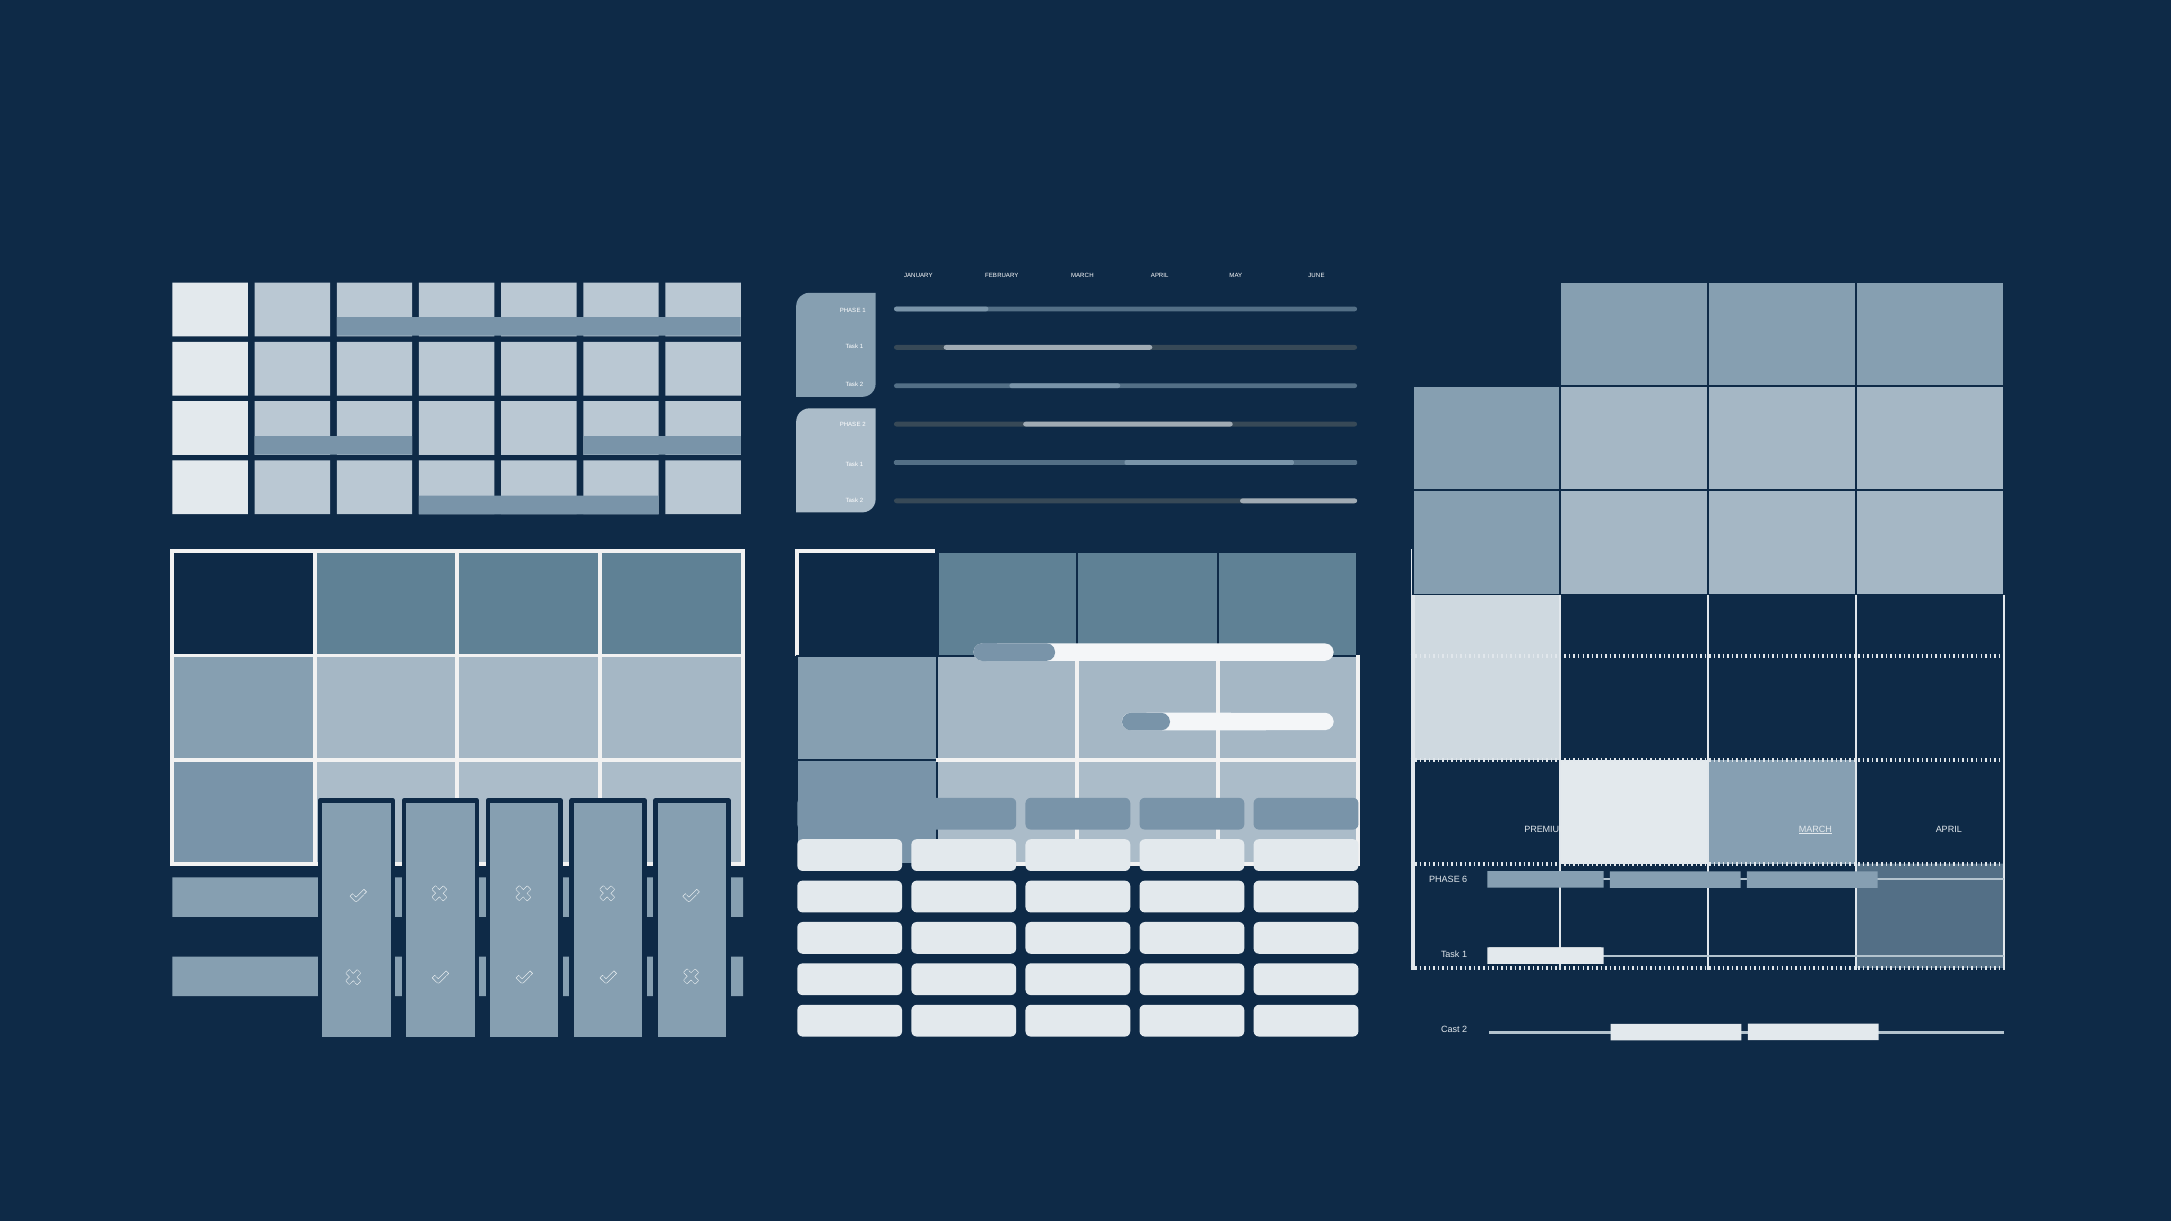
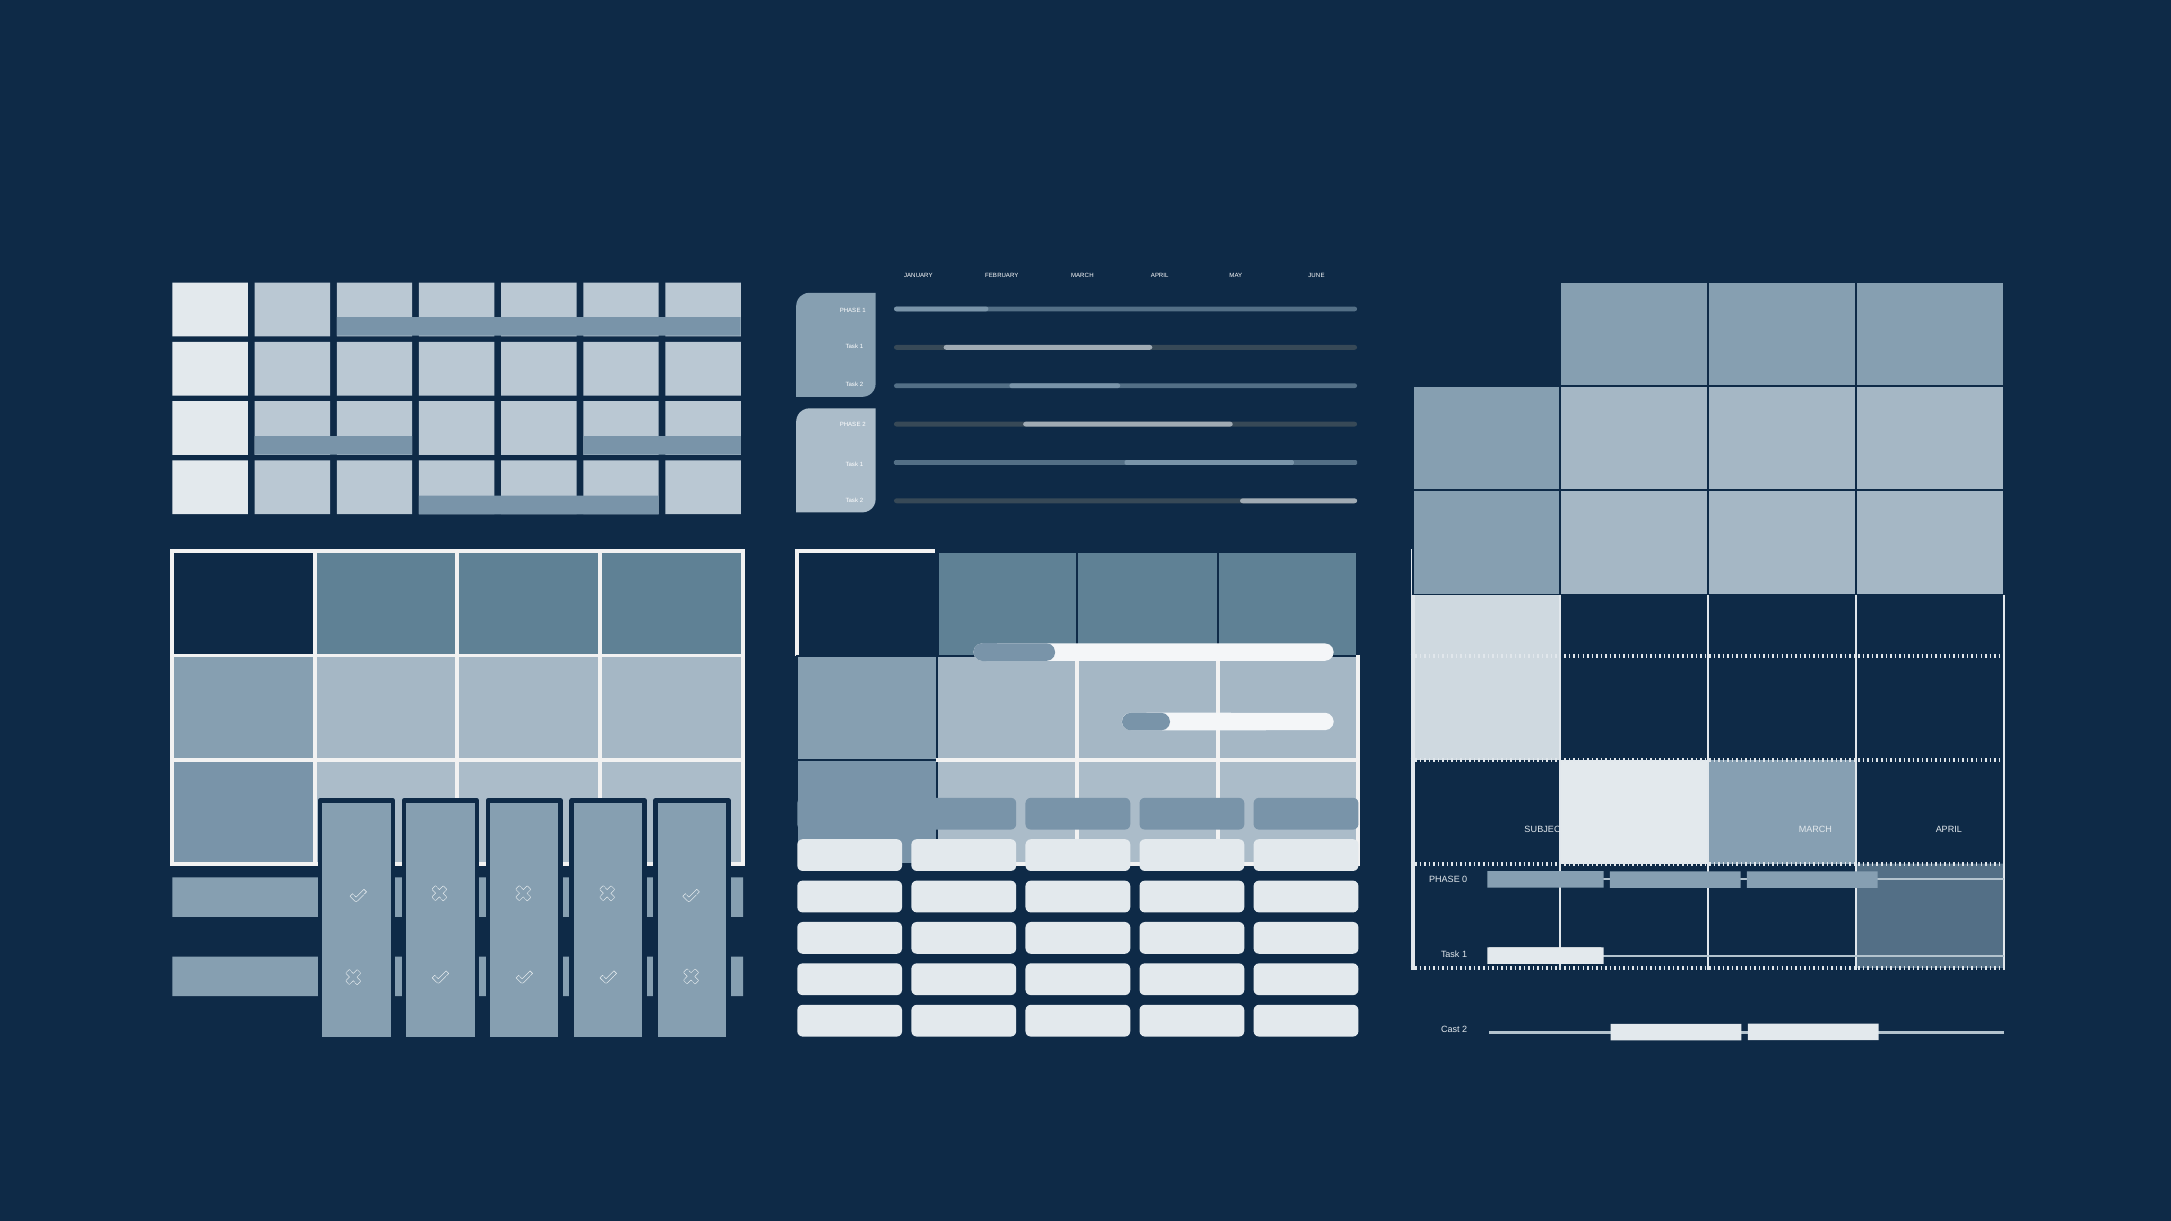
PREMIUM: PREMIUM -> SUBJECT
MARCH at (1815, 830) underline: present -> none
6: 6 -> 0
